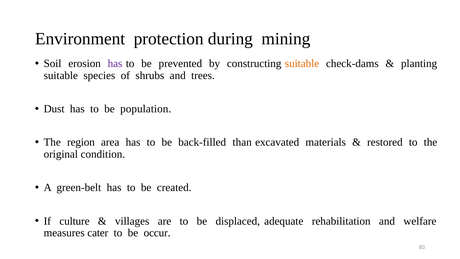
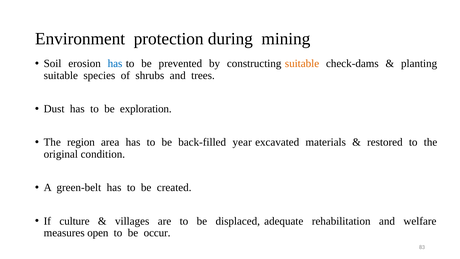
has at (115, 64) colour: purple -> blue
population: population -> exploration
than: than -> year
cater: cater -> open
